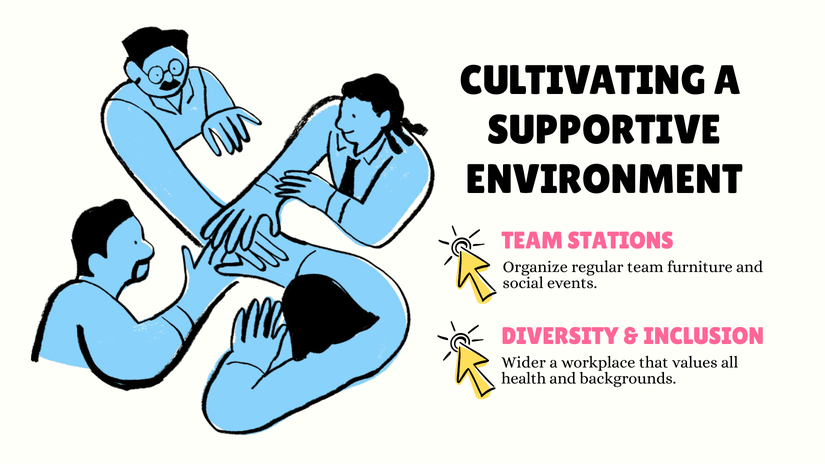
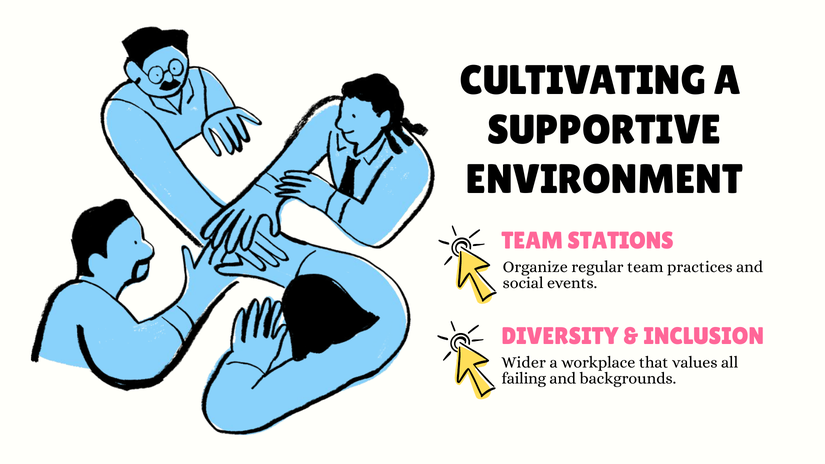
furniture: furniture -> practices
health: health -> failing
